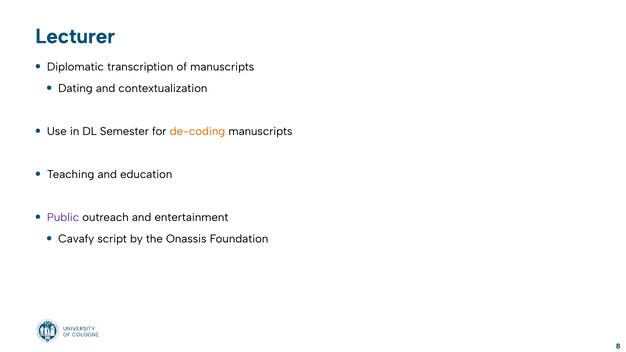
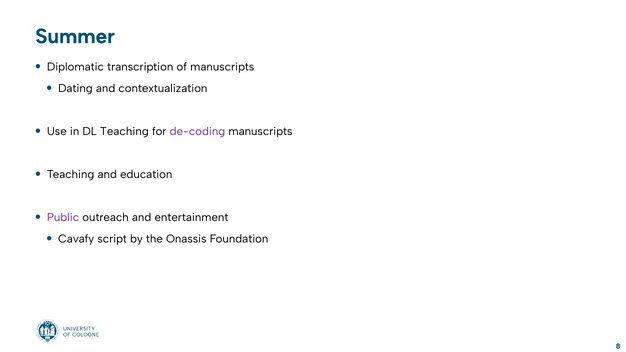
Lecturer: Lecturer -> Summer
DL Semester: Semester -> Teaching
de-coding colour: orange -> purple
